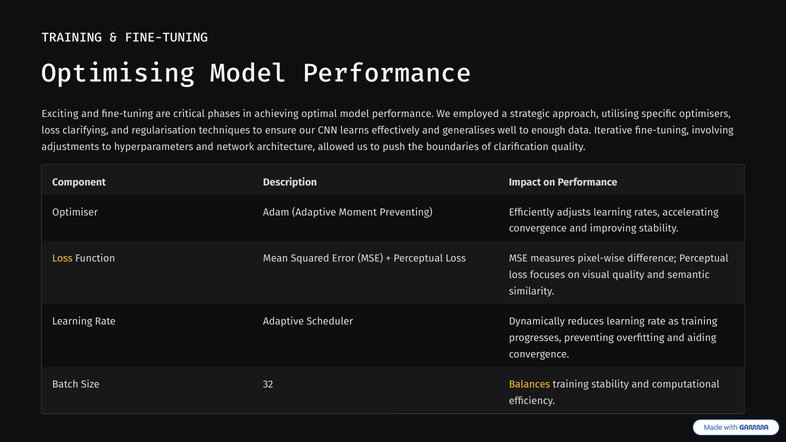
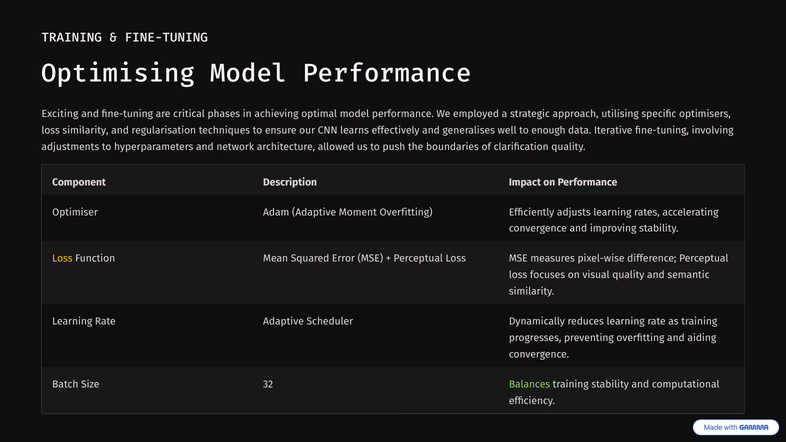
loss clarifying: clarifying -> similarity
Moment Preventing: Preventing -> Overfitting
Balances colour: yellow -> light green
